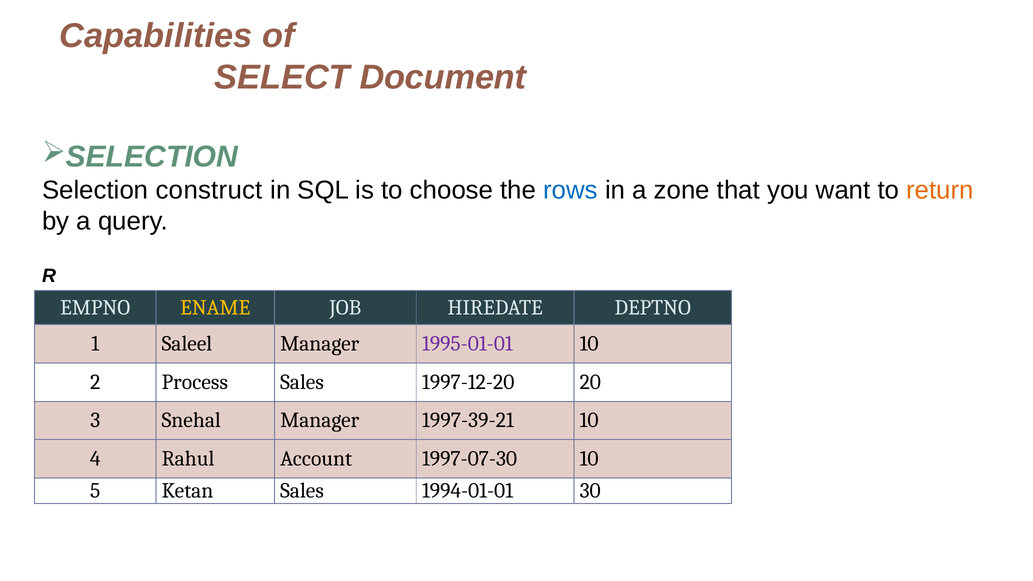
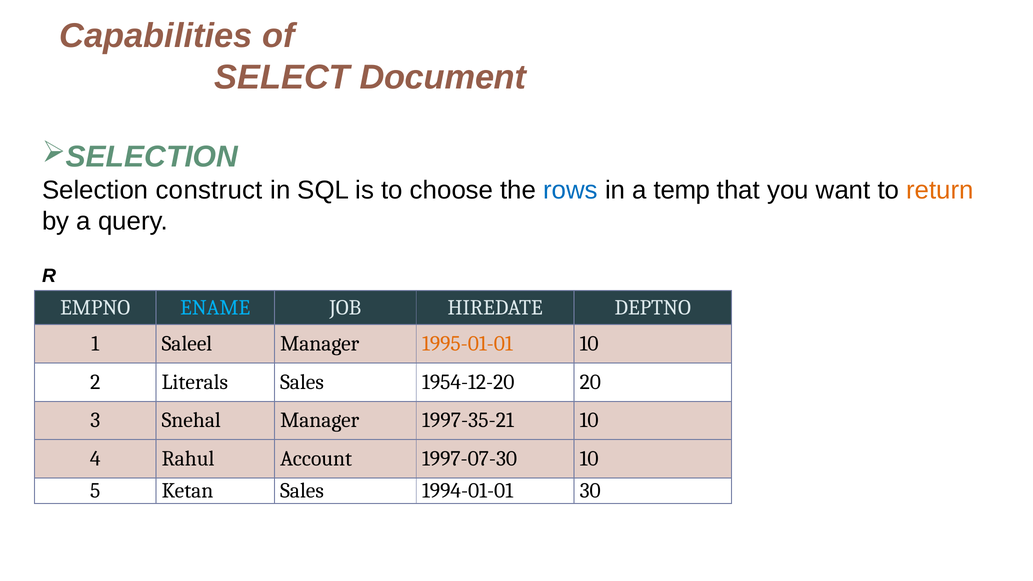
zone: zone -> temp
ENAME colour: yellow -> light blue
1995-01-01 colour: purple -> orange
Process: Process -> Literals
1997-12-20: 1997-12-20 -> 1954-12-20
1997-39-21: 1997-39-21 -> 1997-35-21
